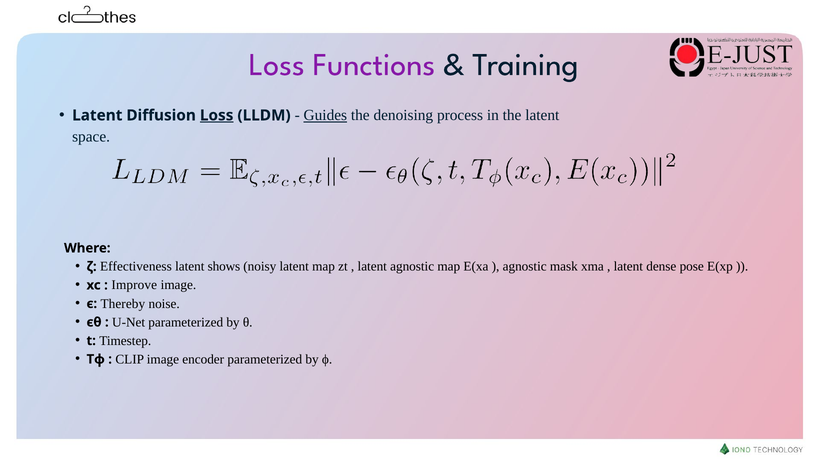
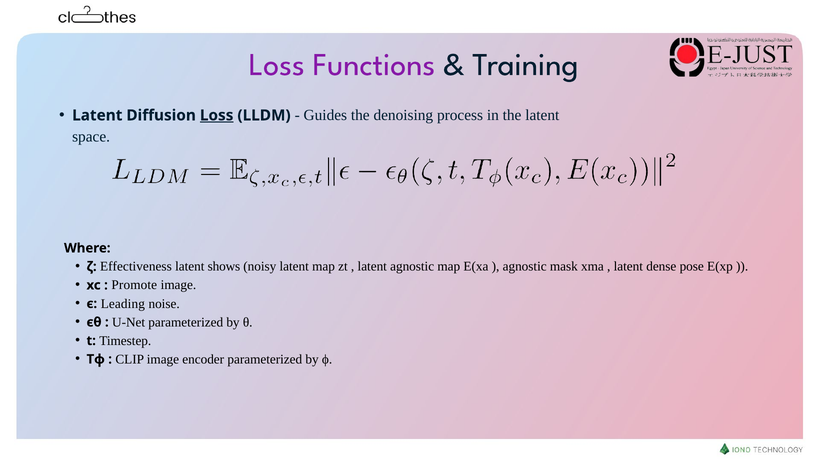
Guides underline: present -> none
Improve: Improve -> Promote
Thereby: Thereby -> Leading
